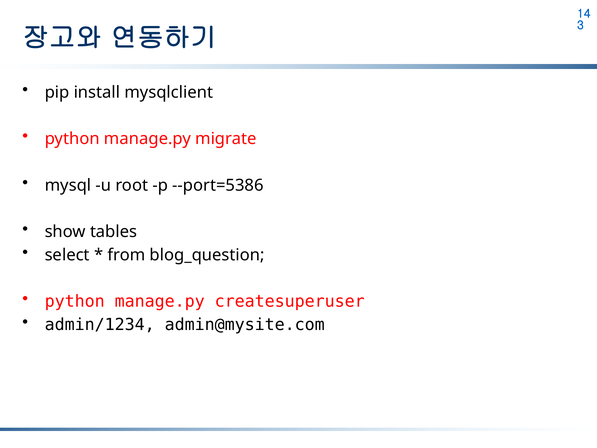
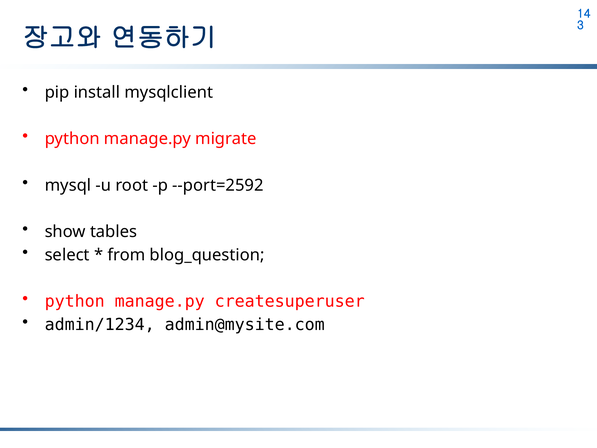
--port=5386: --port=5386 -> --port=2592
